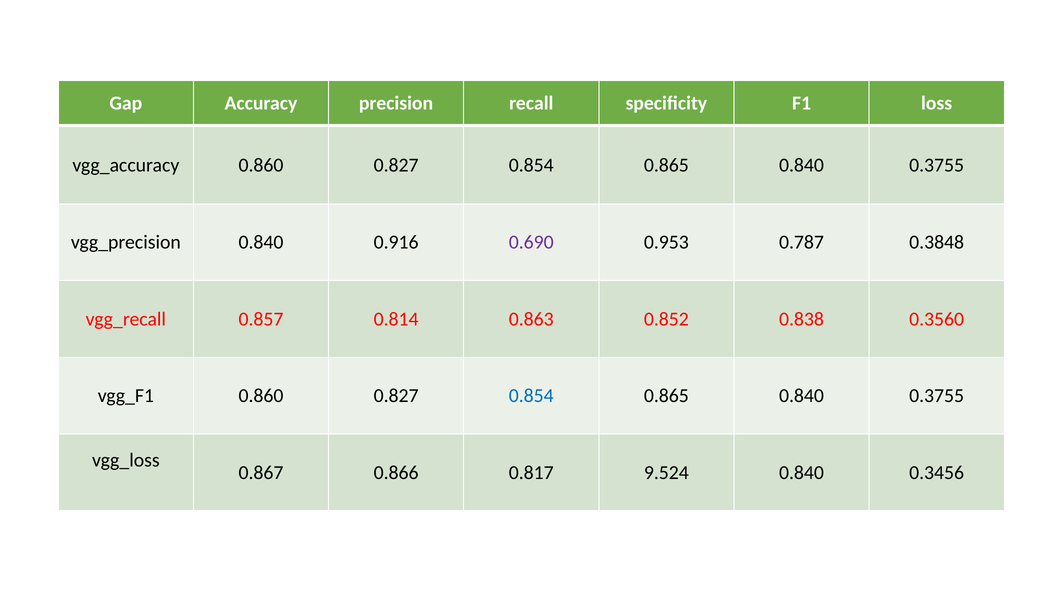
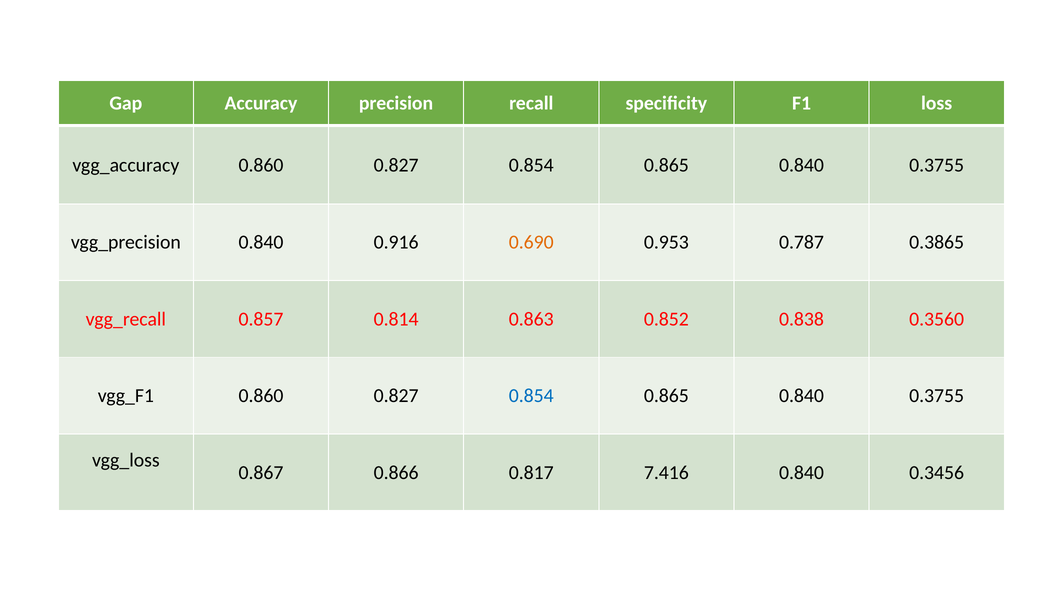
0.690 colour: purple -> orange
0.3848: 0.3848 -> 0.3865
9.524: 9.524 -> 7.416
